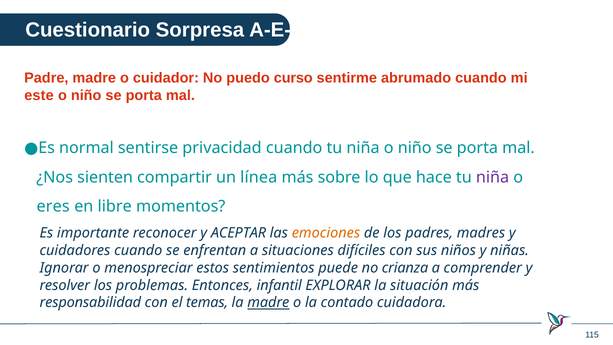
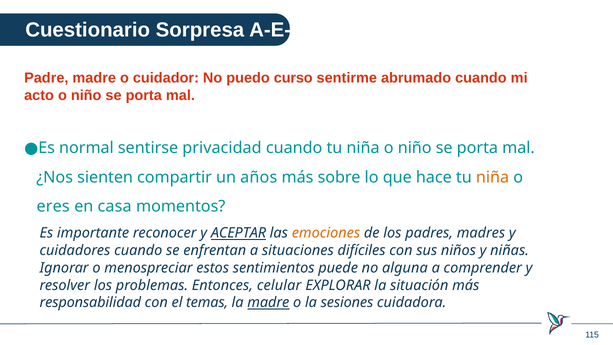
este: este -> acto
línea: línea -> años
niña at (493, 177) colour: purple -> orange
libre: libre -> casa
ACEPTAR underline: none -> present
crianza: crianza -> alguna
infantil: infantil -> celular
contado: contado -> sesiones
